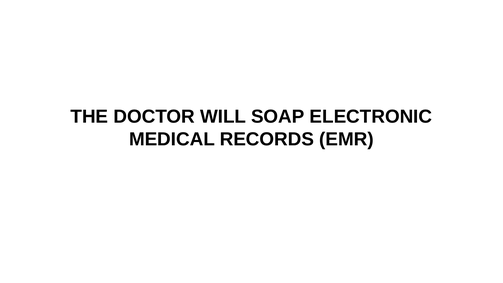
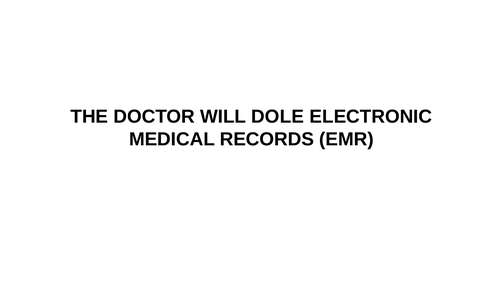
SOAP: SOAP -> DOLE
